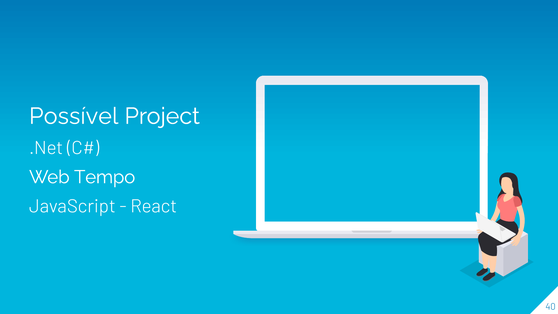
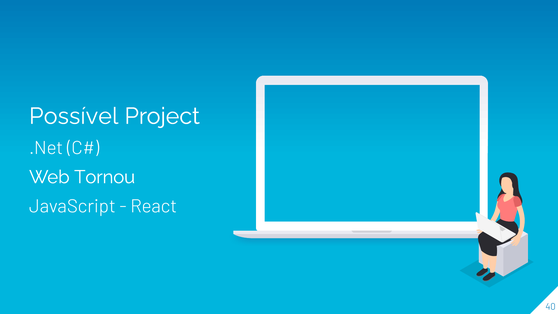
Tempo: Tempo -> Tornou
